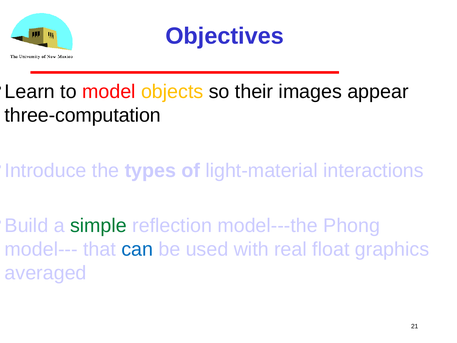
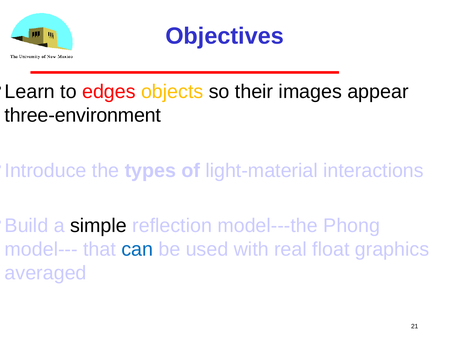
model: model -> edges
three-computation: three-computation -> three-environment
simple colour: green -> black
